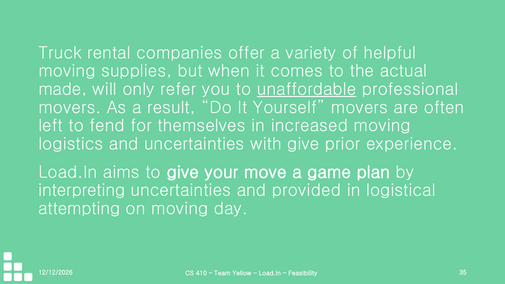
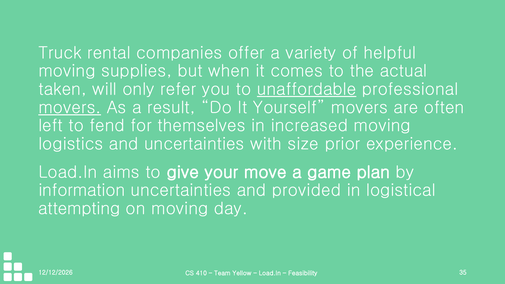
made: made -> taken
movers at (70, 107) underline: none -> present
with give: give -> size
interpreting: interpreting -> information
